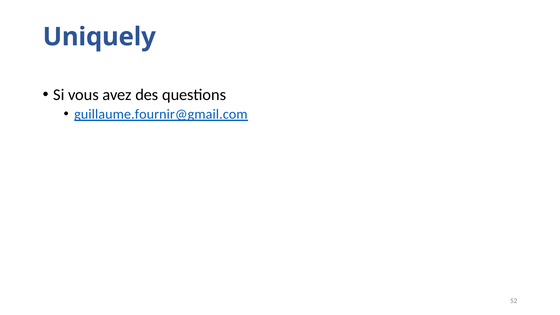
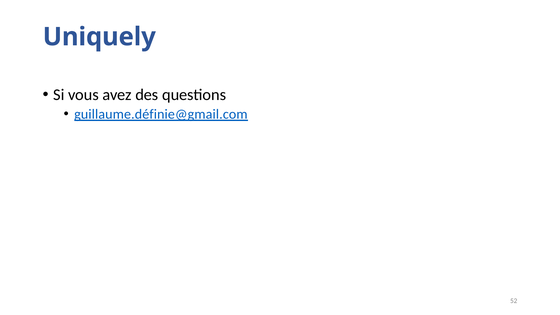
guillaume.fournir@gmail.com: guillaume.fournir@gmail.com -> guillaume.définie@gmail.com
